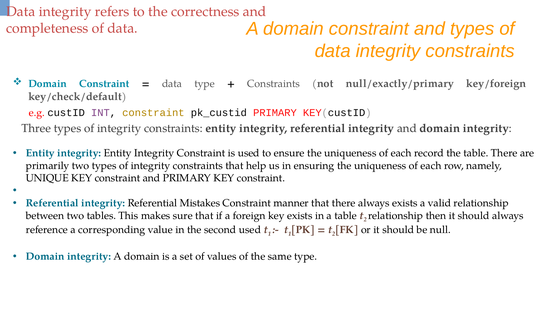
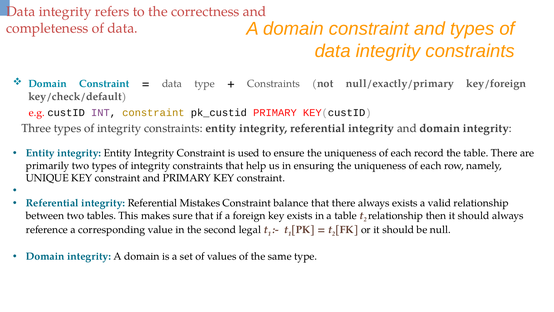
manner: manner -> balance
second used: used -> legal
